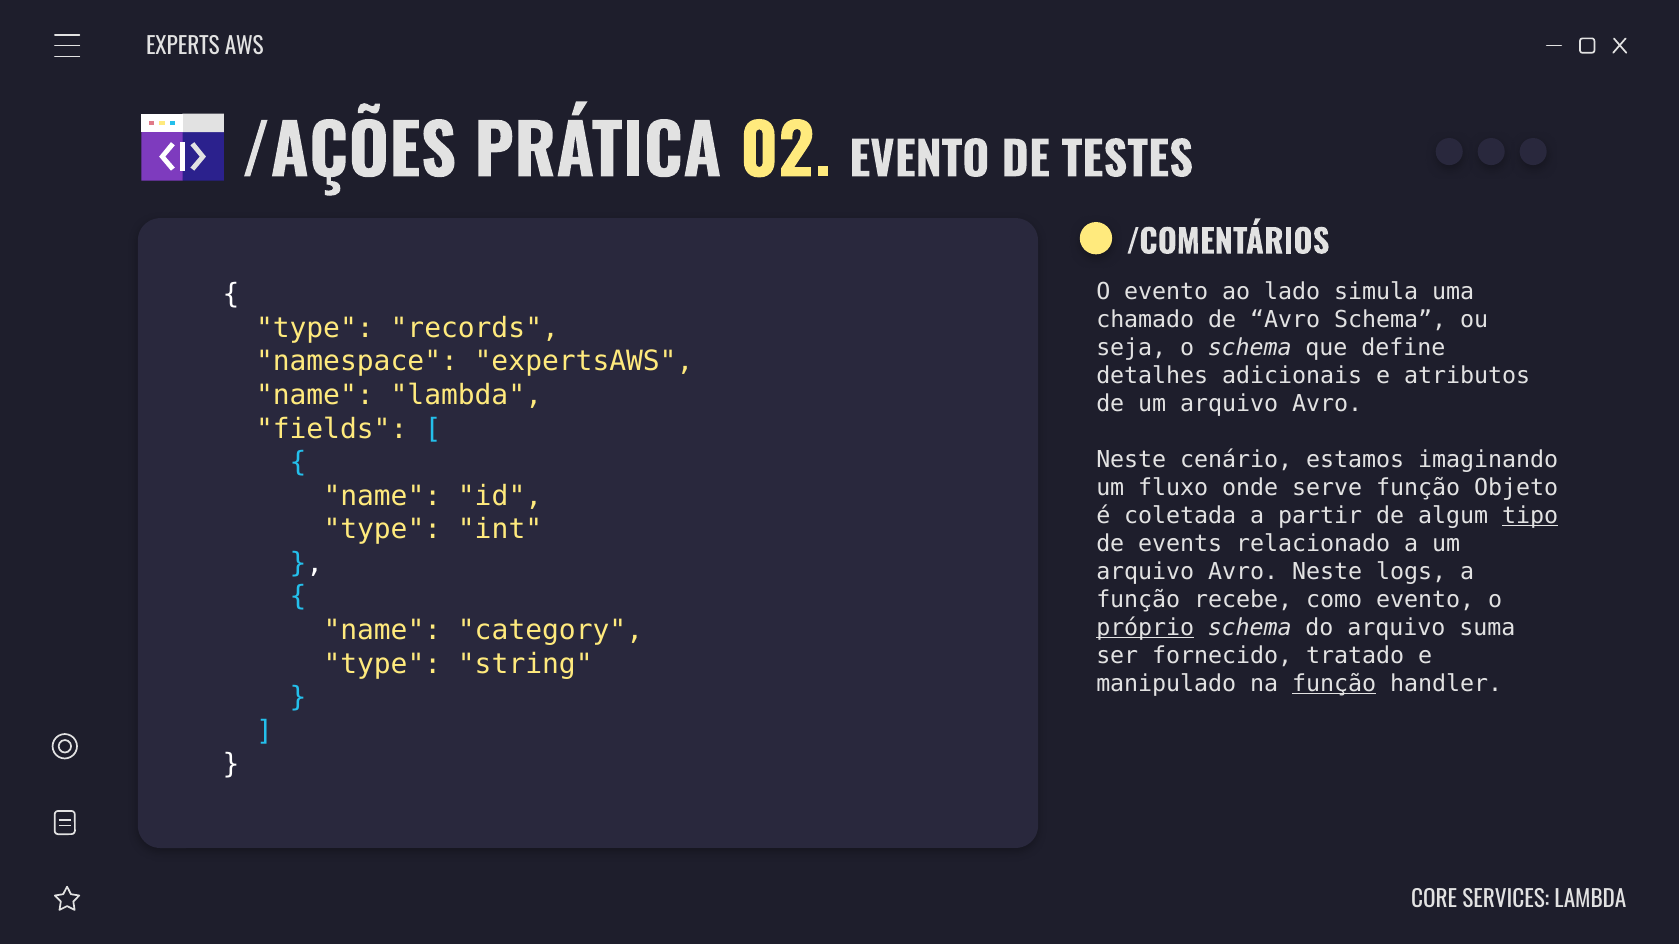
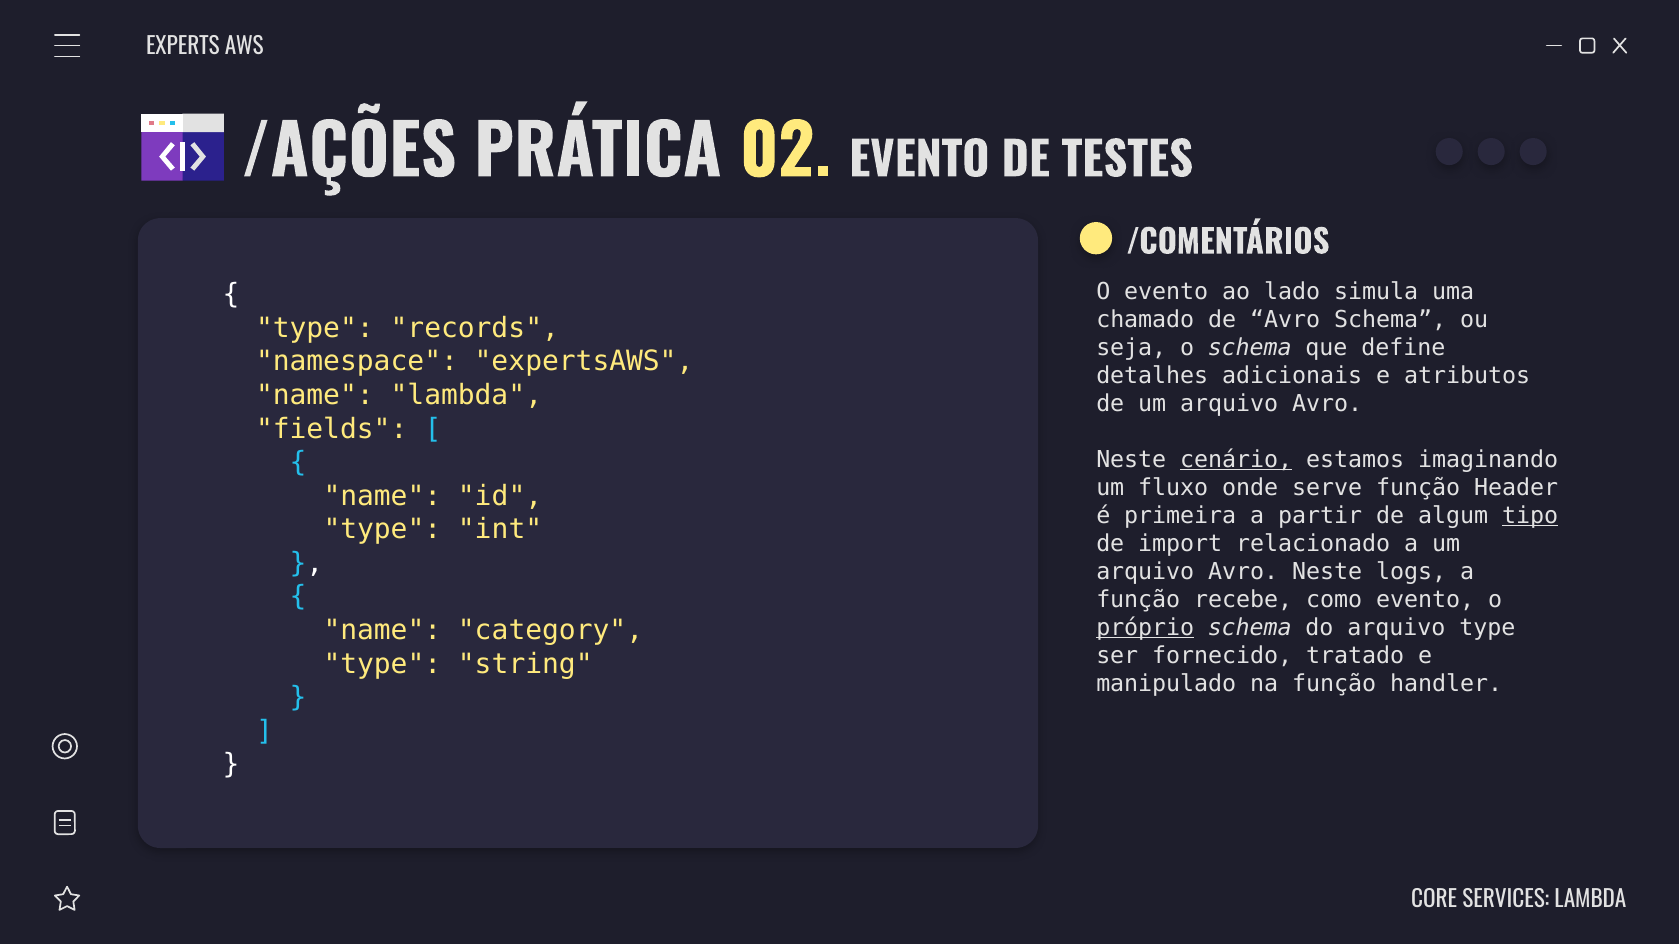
cenário underline: none -> present
Objeto: Objeto -> Header
coletada: coletada -> primeira
events: events -> import
arquivo suma: suma -> type
função at (1334, 684) underline: present -> none
